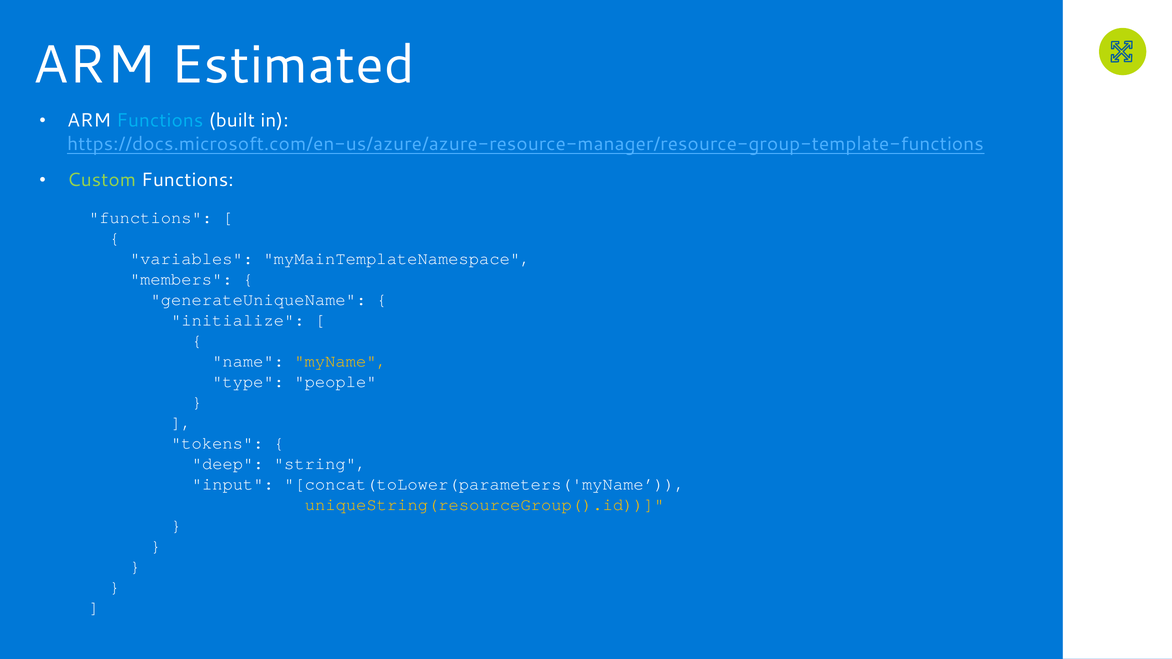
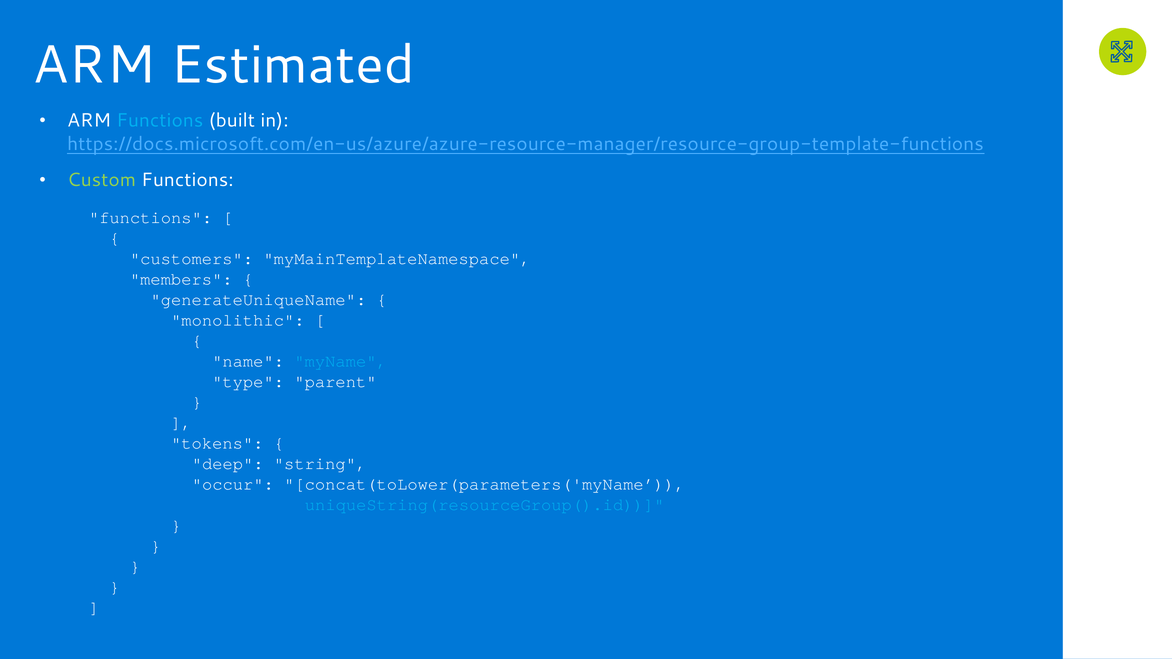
variables: variables -> customers
initialize: initialize -> monolithic
myName colour: yellow -> light blue
people: people -> parent
input: input -> occur
uniqueString(resourceGroup().id colour: yellow -> light blue
